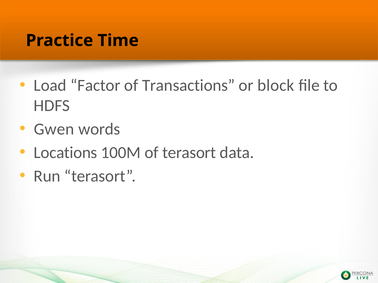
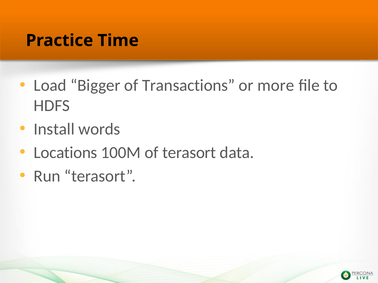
Factor: Factor -> Bigger
block: block -> more
Gwen: Gwen -> Install
